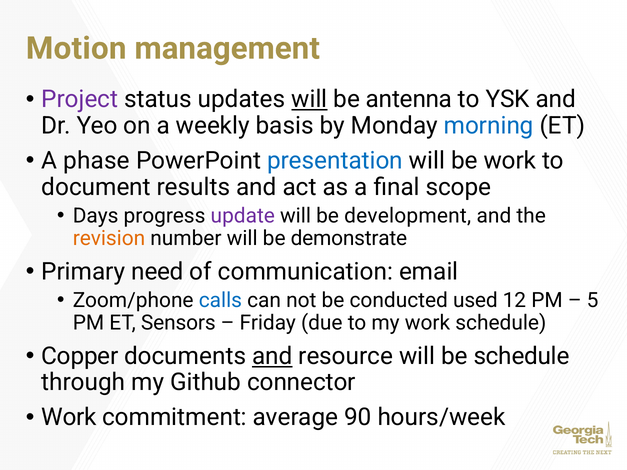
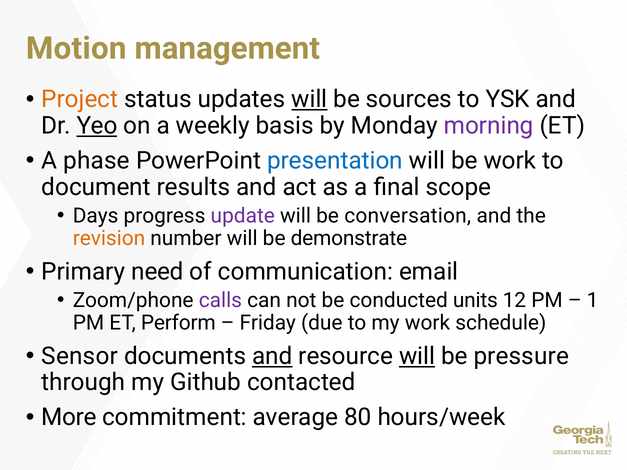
Project colour: purple -> orange
antenna: antenna -> sources
Yeo underline: none -> present
morning colour: blue -> purple
development: development -> conversation
calls colour: blue -> purple
used: used -> units
5: 5 -> 1
Sensors: Sensors -> Perform
Copper: Copper -> Sensor
will at (417, 356) underline: none -> present
be schedule: schedule -> pressure
connector: connector -> contacted
Work at (69, 418): Work -> More
90: 90 -> 80
